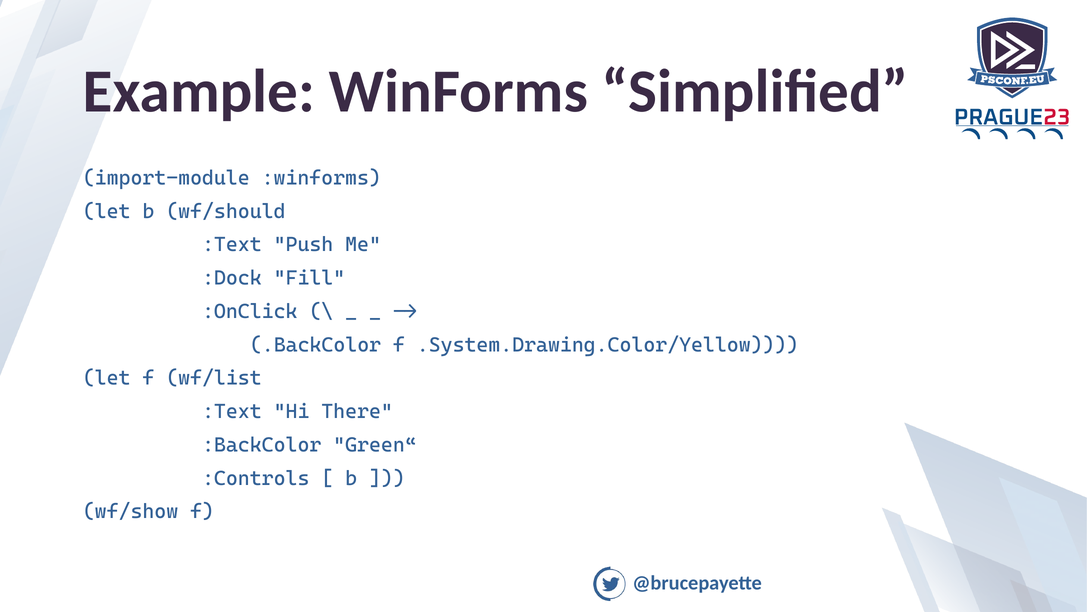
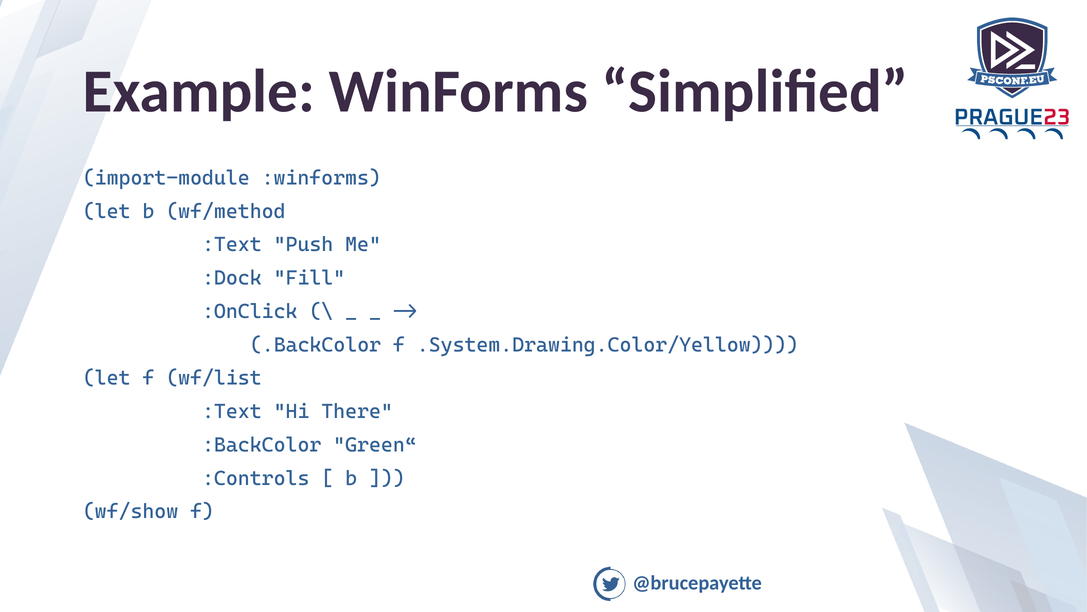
wf/should: wf/should -> wf/method
